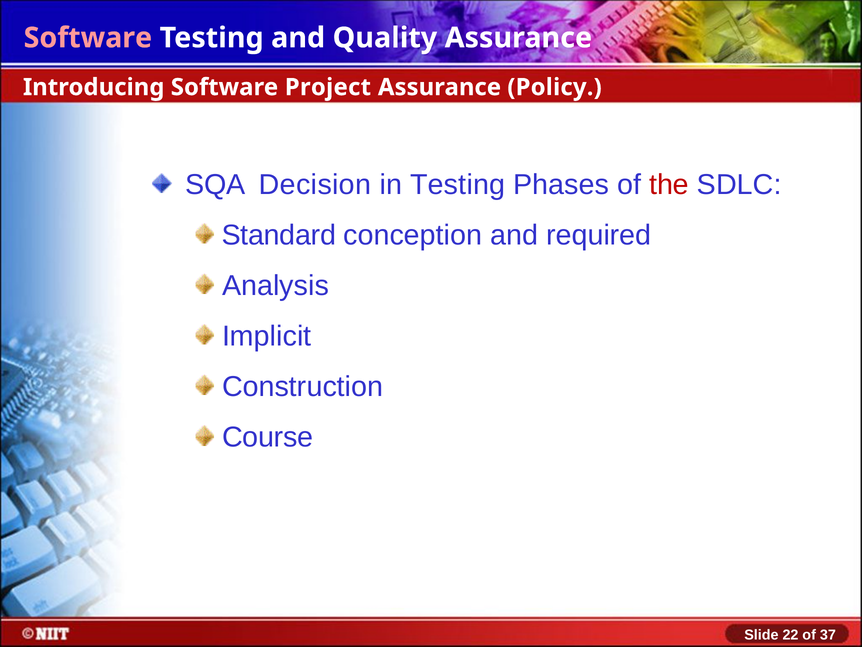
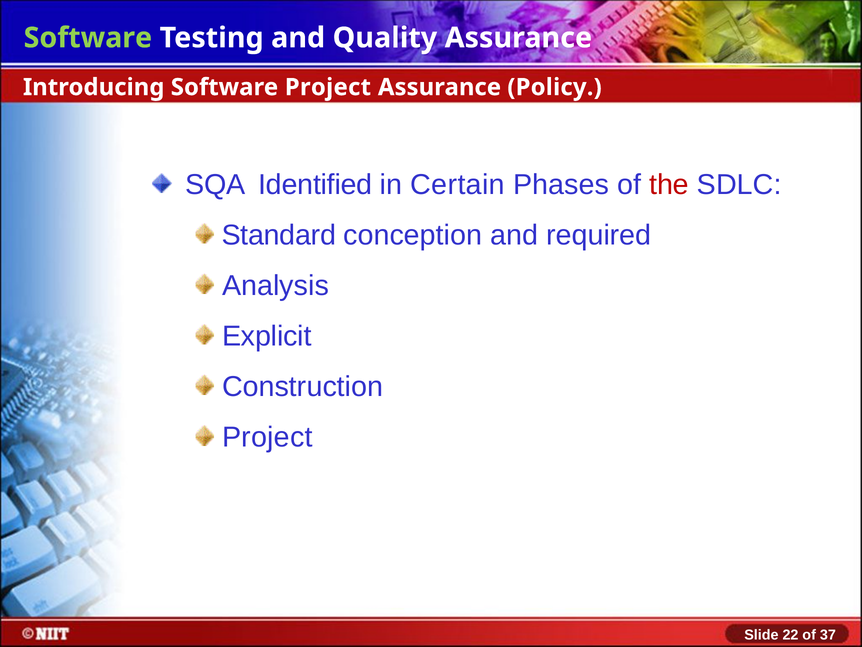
Software at (88, 38) colour: pink -> light green
Decision: Decision -> Identified
in Testing: Testing -> Certain
Implicit: Implicit -> Explicit
Course at (268, 437): Course -> Project
